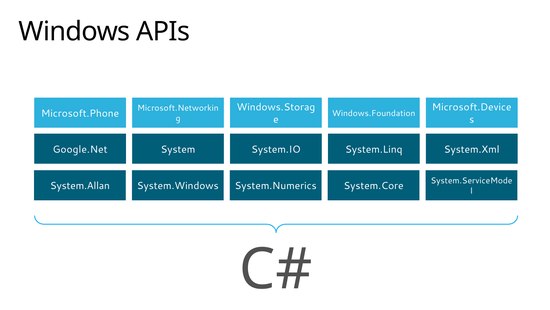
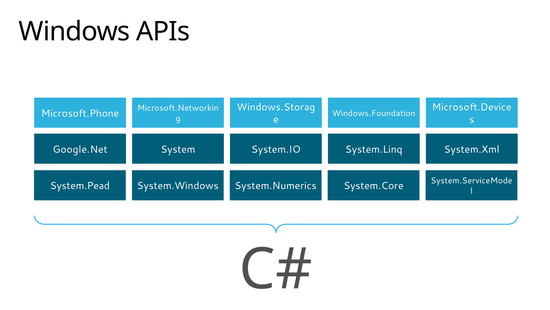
System.Allan: System.Allan -> System.Pead
